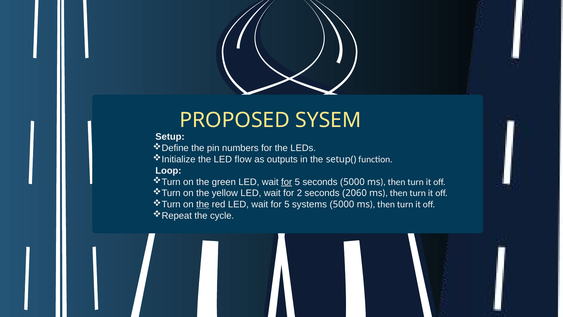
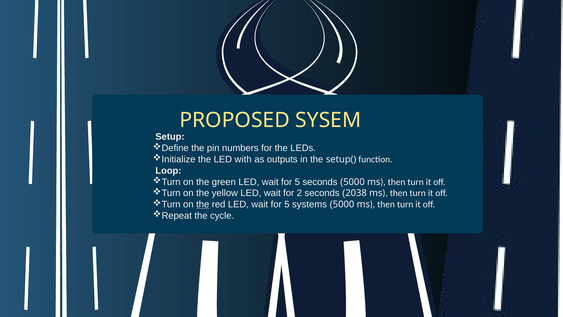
flow: flow -> with
for at (287, 182) underline: present -> none
2060: 2060 -> 2038
